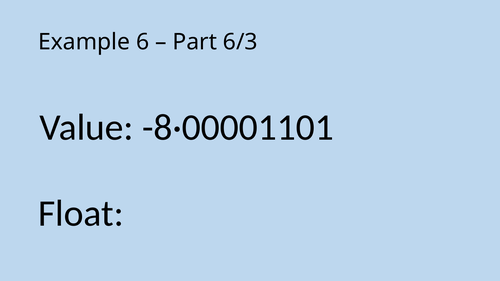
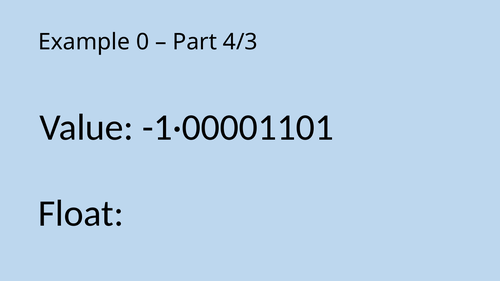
6: 6 -> 0
6/3: 6/3 -> 4/3
-8·00001101: -8·00001101 -> -1·00001101
